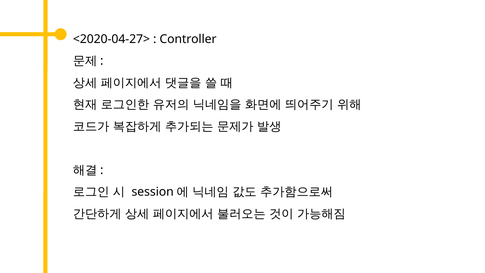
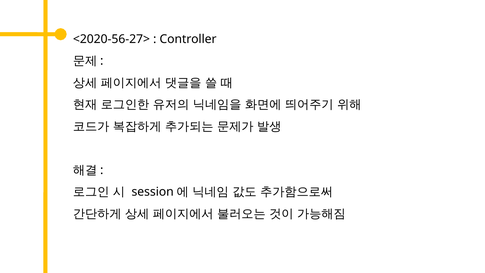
<2020-04-27>: <2020-04-27> -> <2020-56-27>
